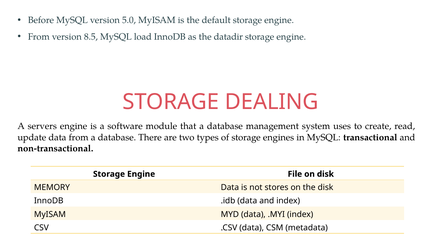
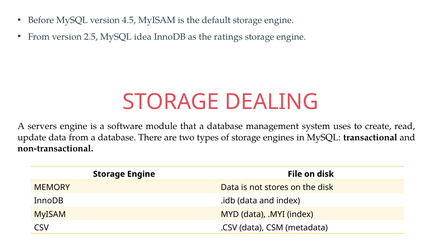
5.0: 5.0 -> 4.5
8.5: 8.5 -> 2.5
load: load -> idea
datadir: datadir -> ratings
